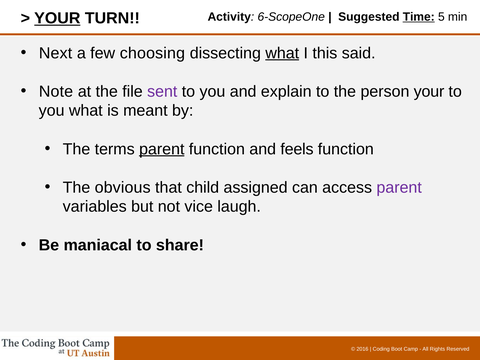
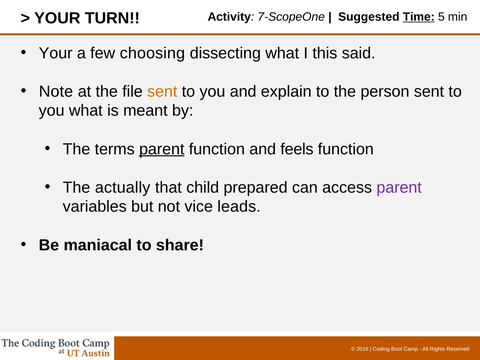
YOUR at (57, 18) underline: present -> none
6-ScopeOne: 6-ScopeOne -> 7-ScopeOne
Next at (56, 53): Next -> Your
what at (282, 53) underline: present -> none
sent at (162, 91) colour: purple -> orange
person your: your -> sent
obvious: obvious -> actually
assigned: assigned -> prepared
laugh: laugh -> leads
